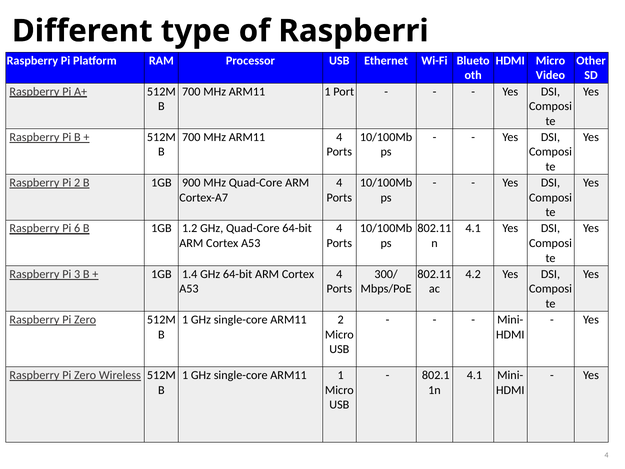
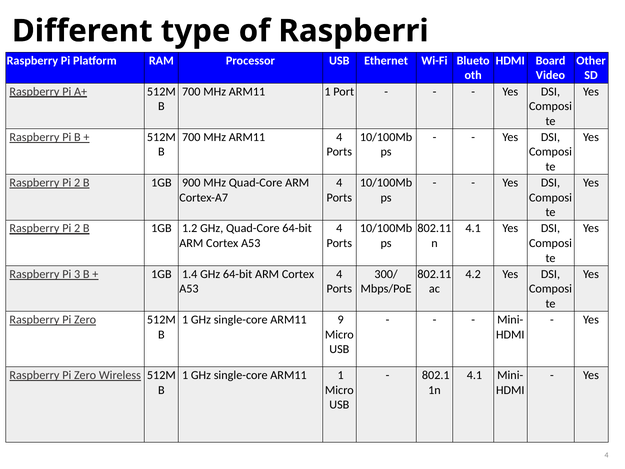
HDMI Micro: Micro -> Board
6 at (77, 228): 6 -> 2
ARM11 2: 2 -> 9
